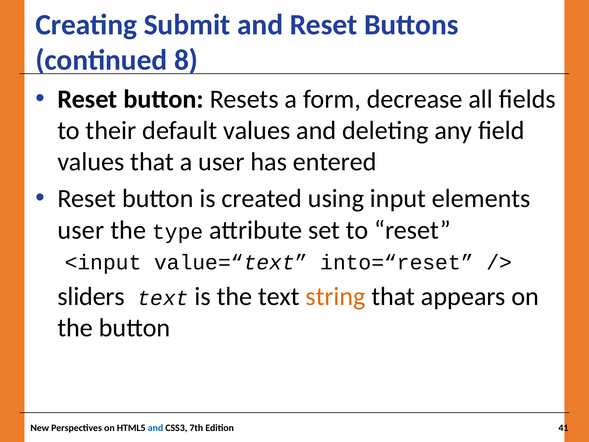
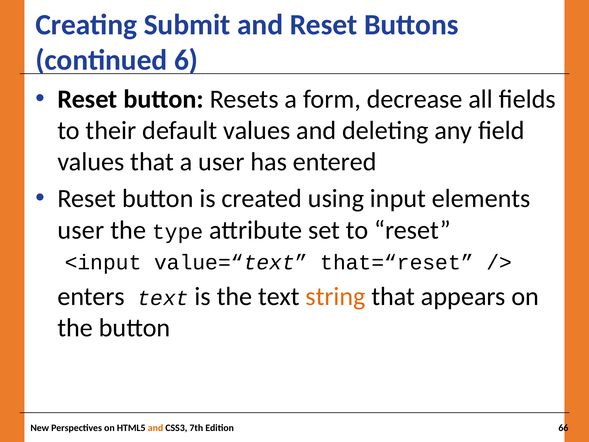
8: 8 -> 6
into=“reset: into=“reset -> that=“reset
sliders: sliders -> enters
and at (156, 428) colour: blue -> orange
41: 41 -> 66
